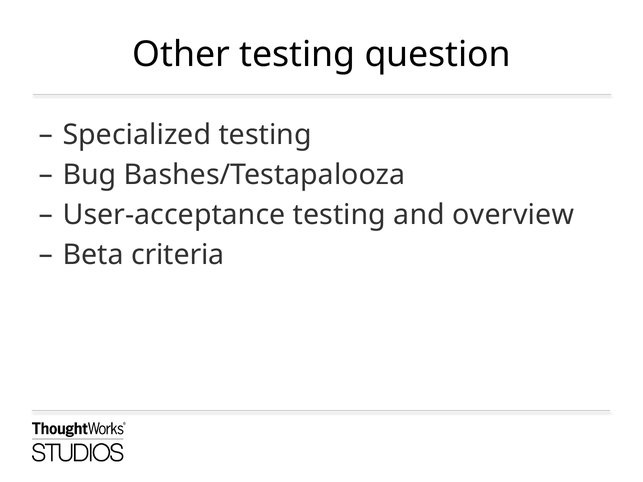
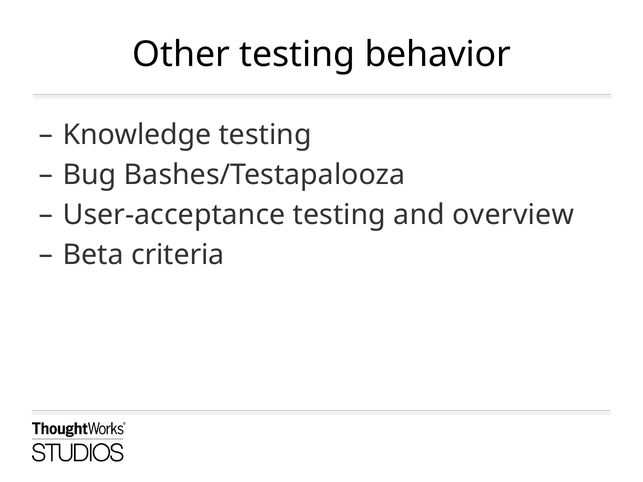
question: question -> behavior
Specialized: Specialized -> Knowledge
